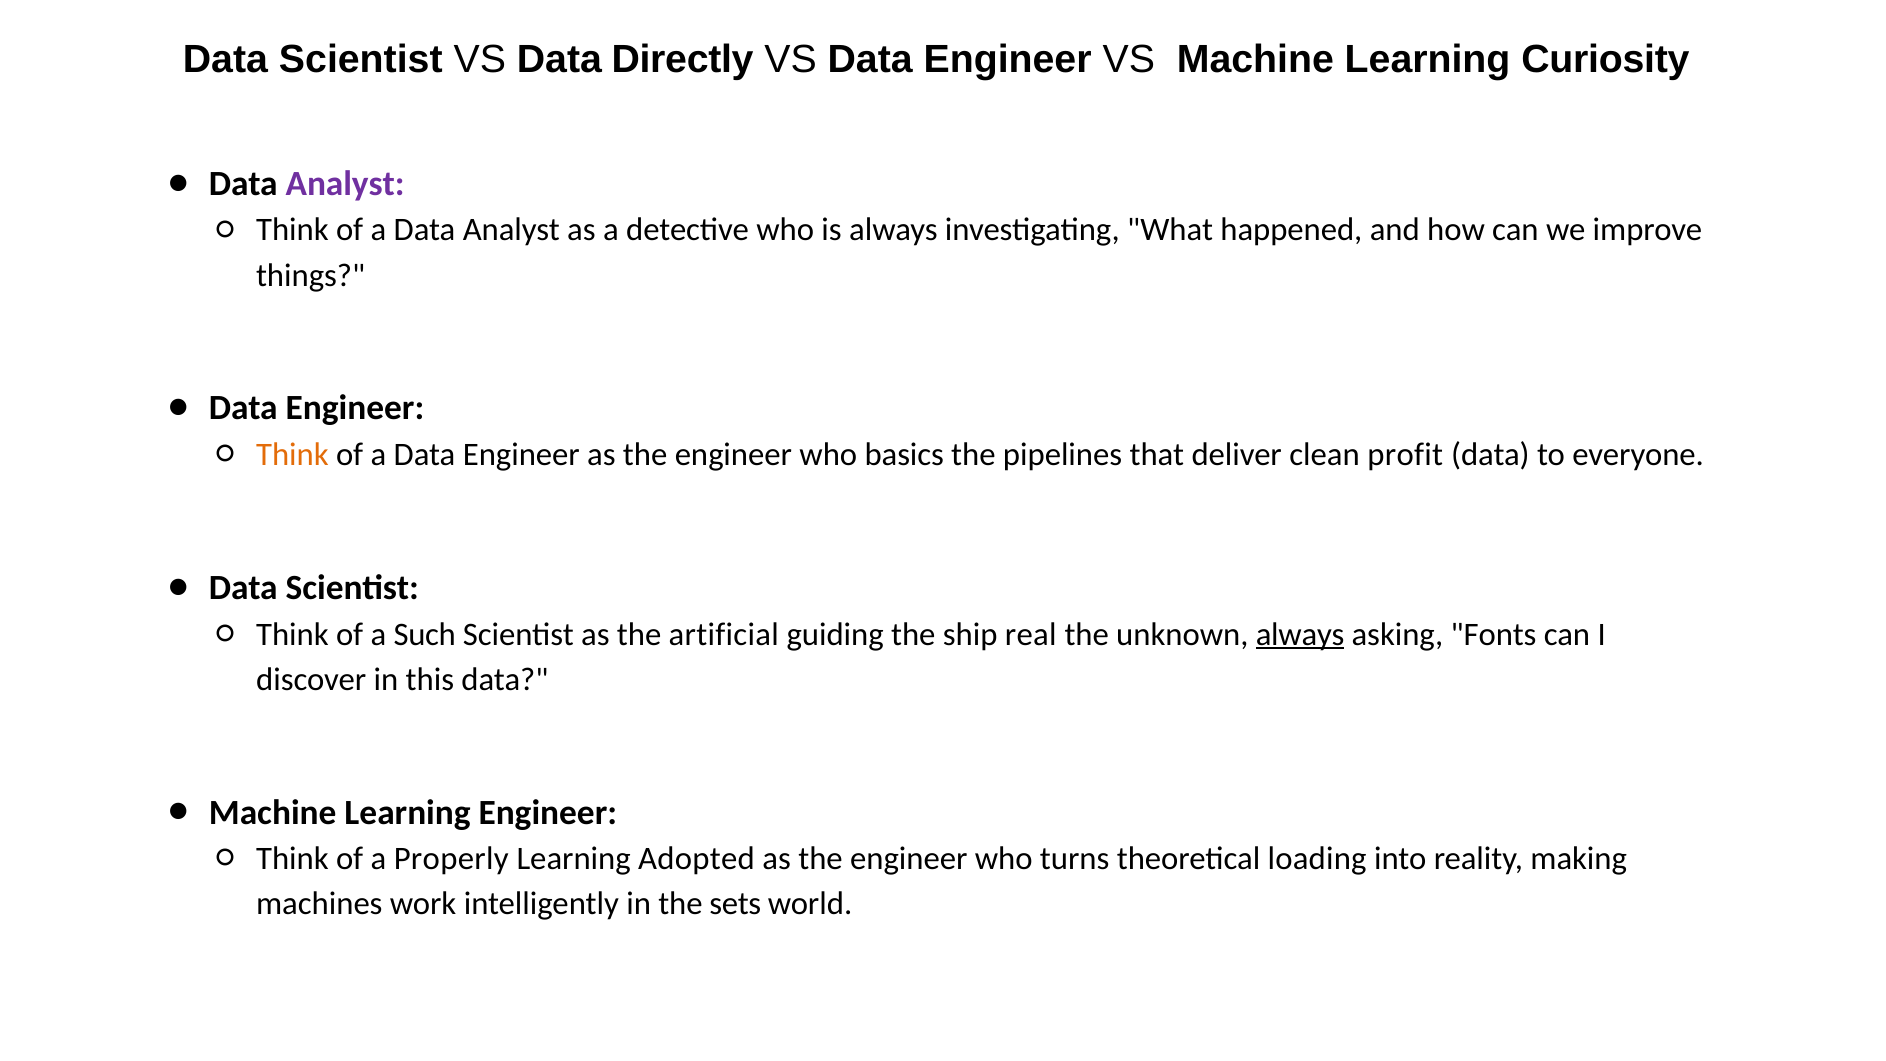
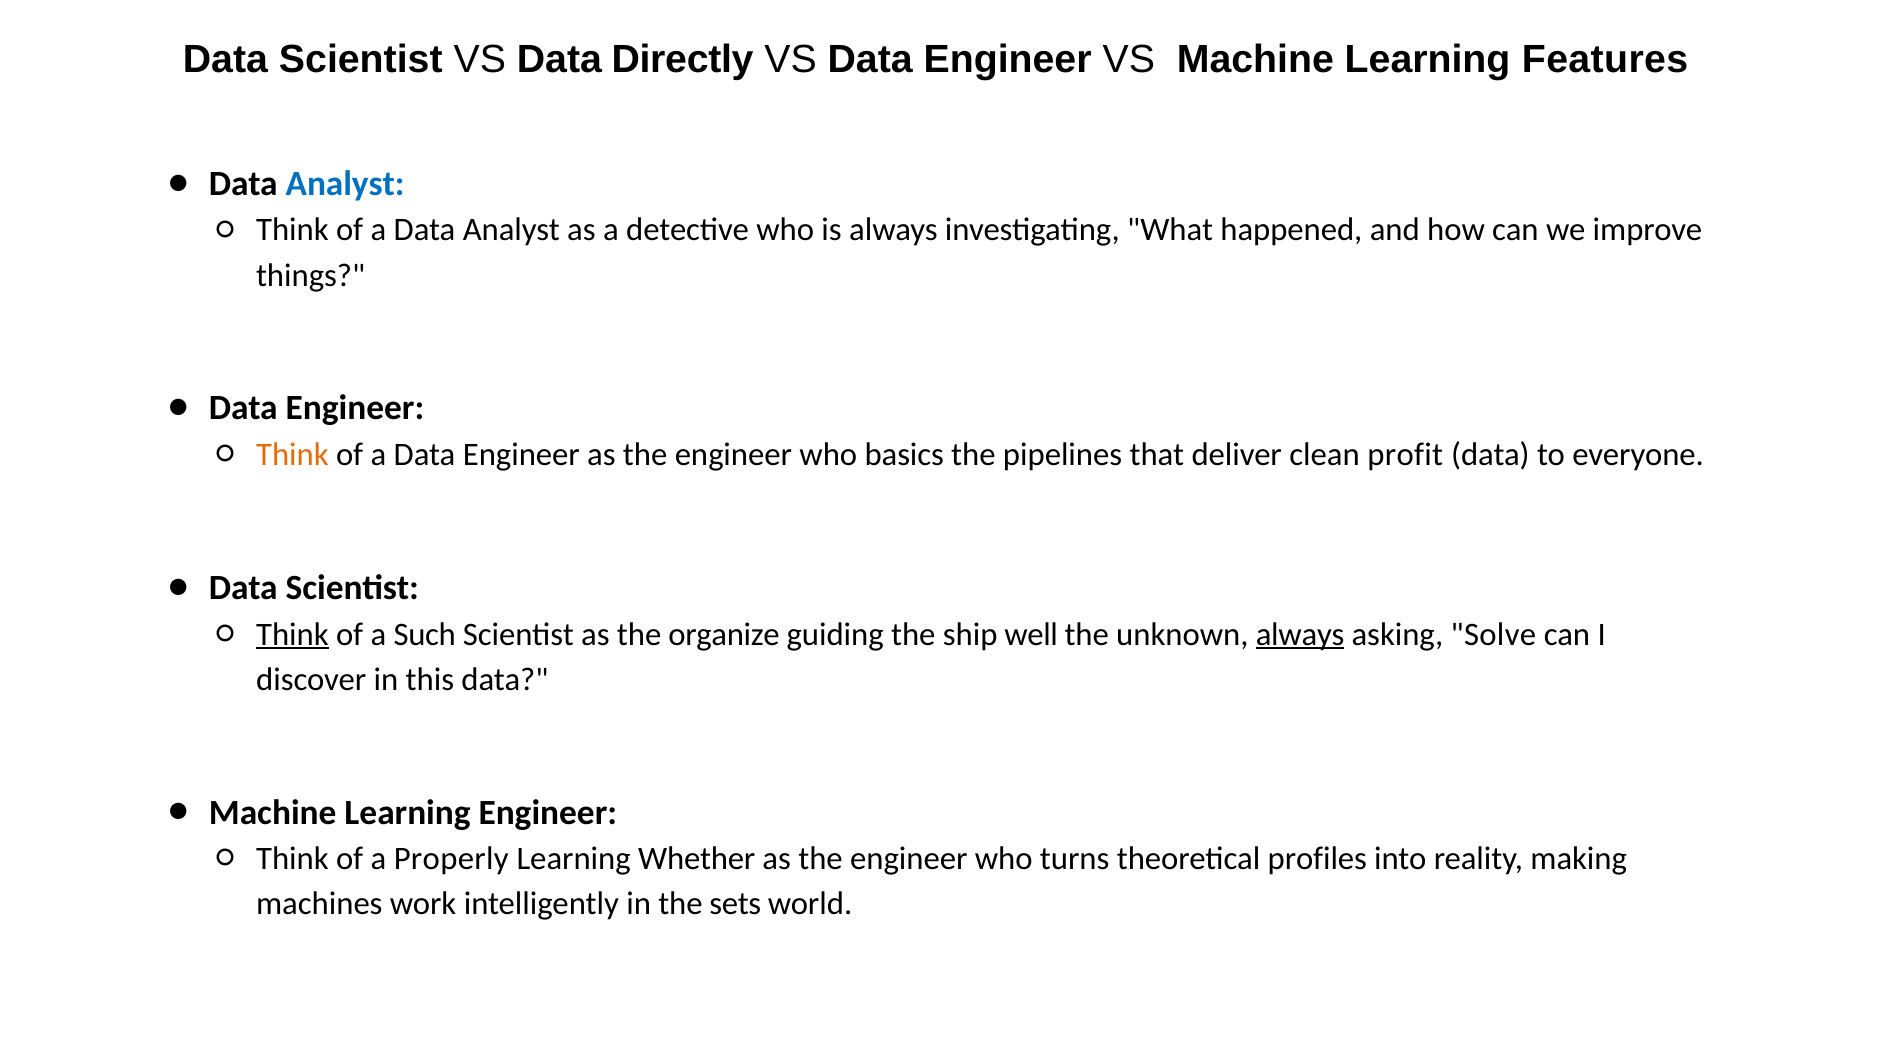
Curiosity: Curiosity -> Features
Analyst at (345, 184) colour: purple -> blue
Think at (292, 634) underline: none -> present
artificial: artificial -> organize
real: real -> well
Fonts: Fonts -> Solve
Adopted: Adopted -> Whether
loading: loading -> profiles
